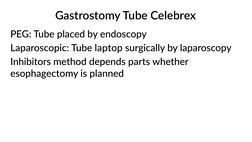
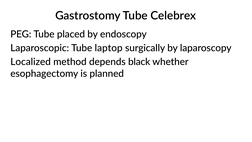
Inhibitors: Inhibitors -> Localized
parts: parts -> black
